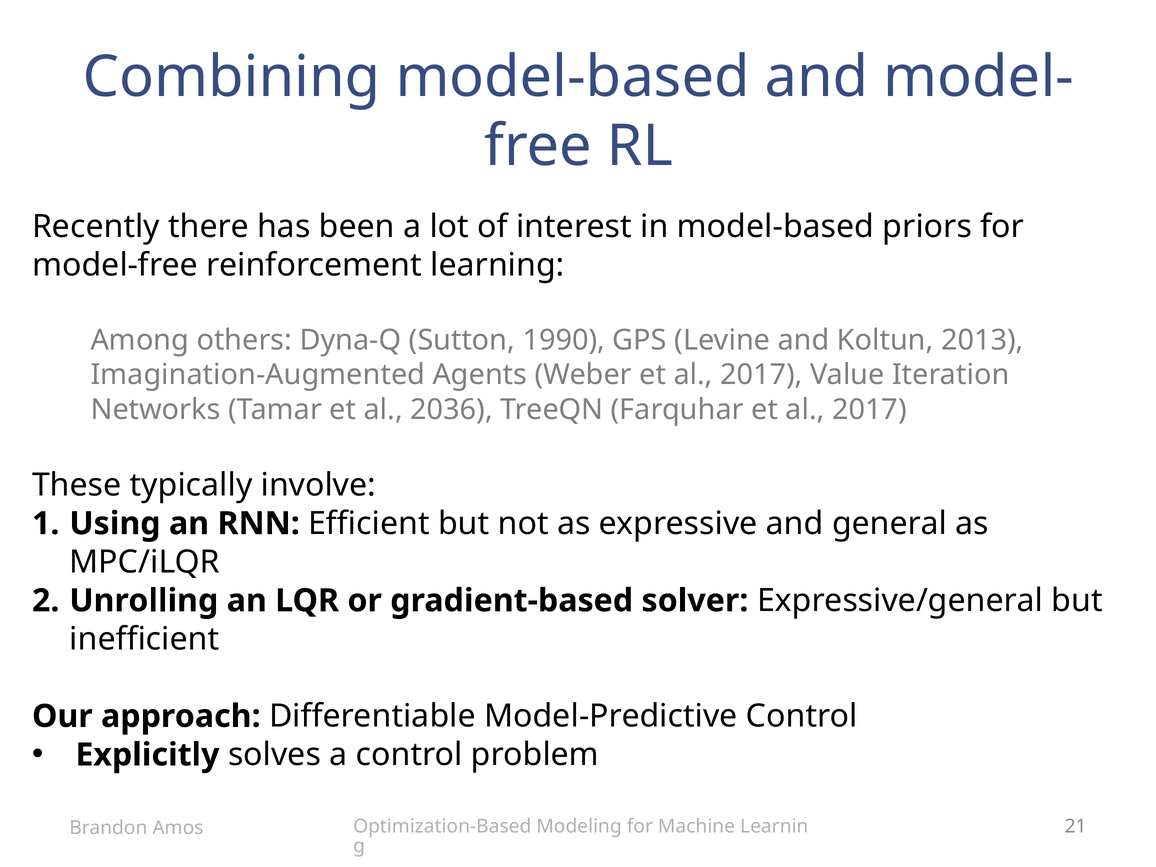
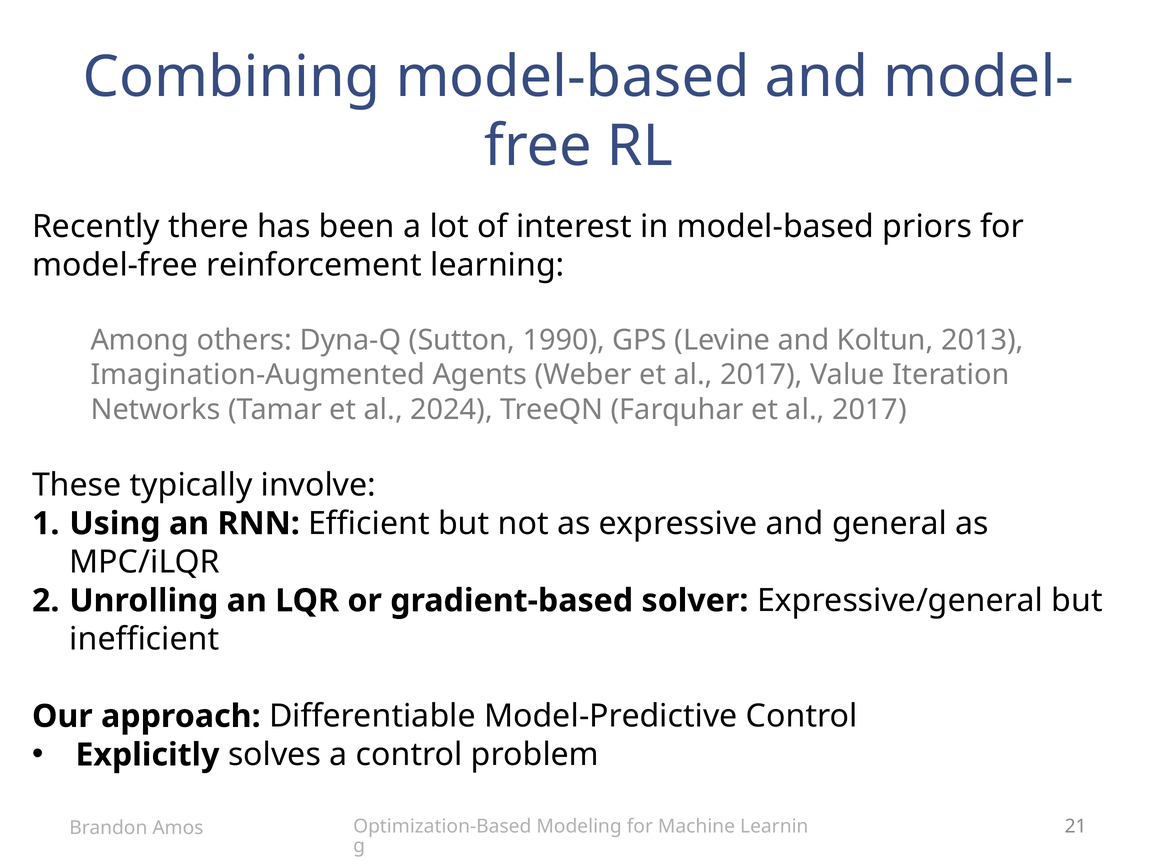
2036: 2036 -> 2024
